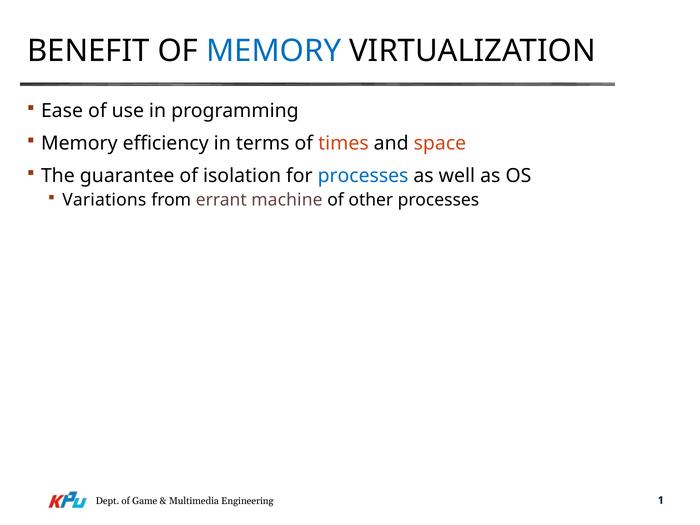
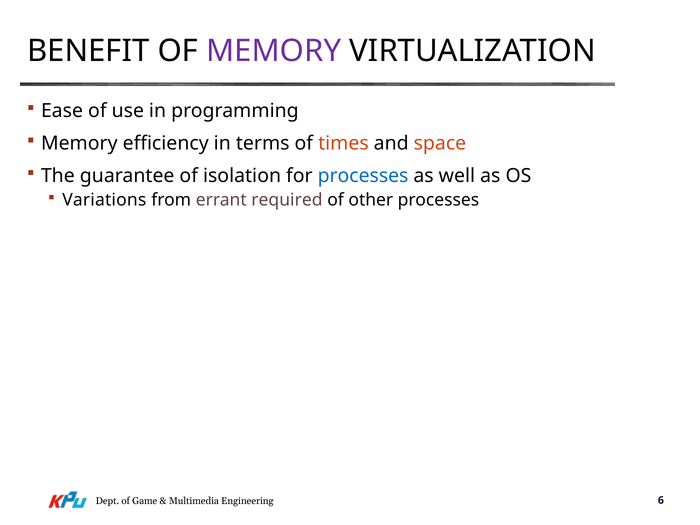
MEMORY at (274, 51) colour: blue -> purple
machine: machine -> required
1: 1 -> 6
